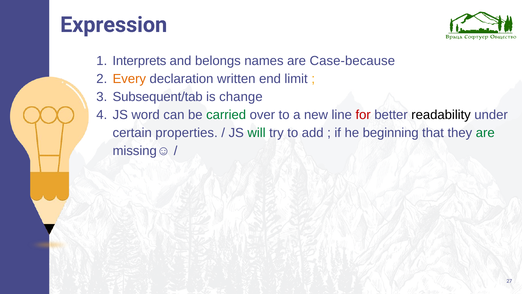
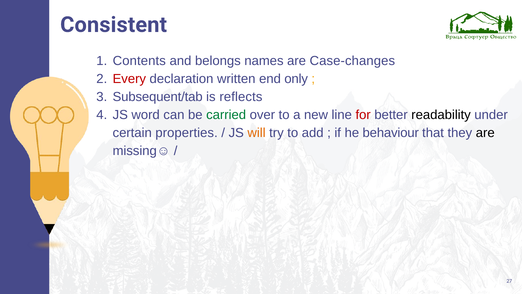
Expression: Expression -> Consistent
Interprets: Interprets -> Contents
Case-because: Case-because -> Case-changes
Every colour: orange -> red
limit: limit -> only
change: change -> reflects
will colour: green -> orange
beginning: beginning -> behaviour
are at (485, 133) colour: green -> black
